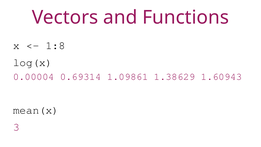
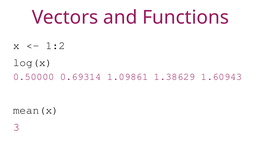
1:8: 1:8 -> 1:2
0.00004: 0.00004 -> 0.50000
